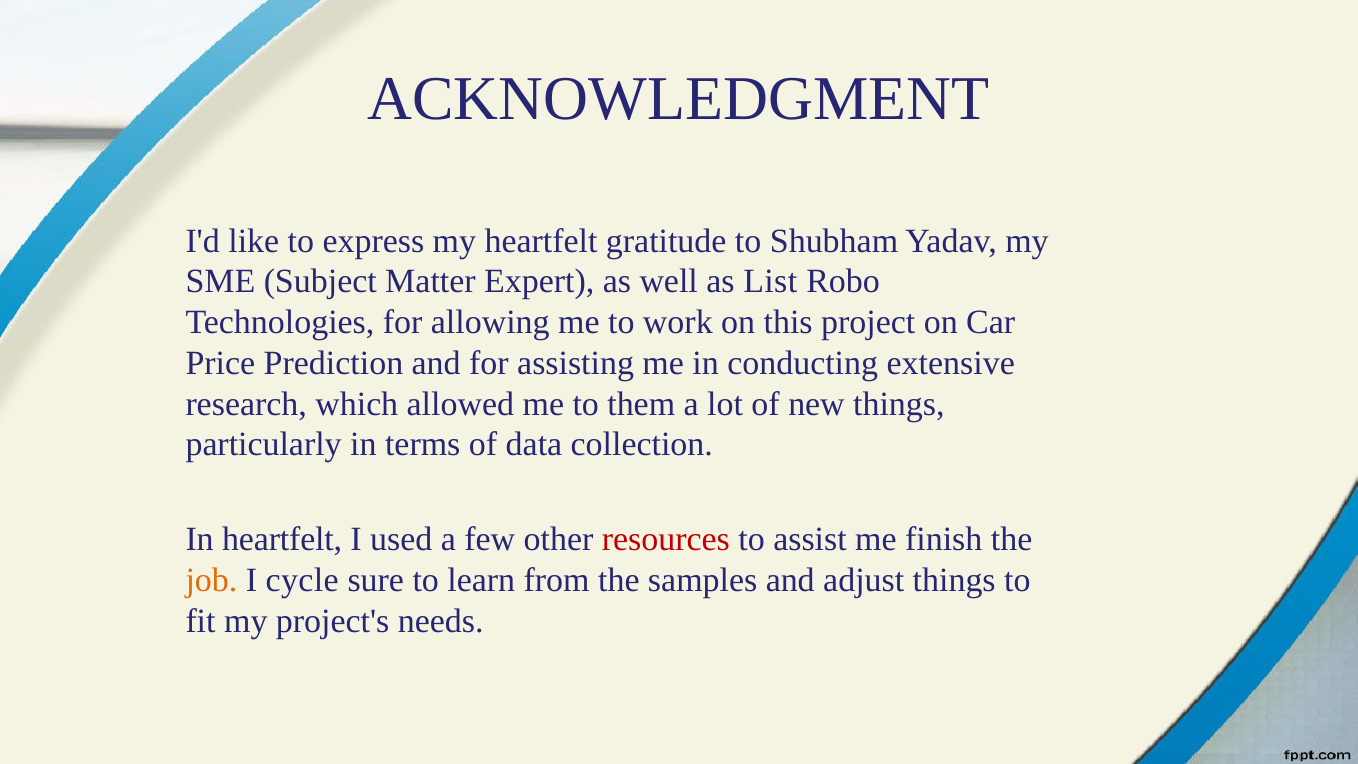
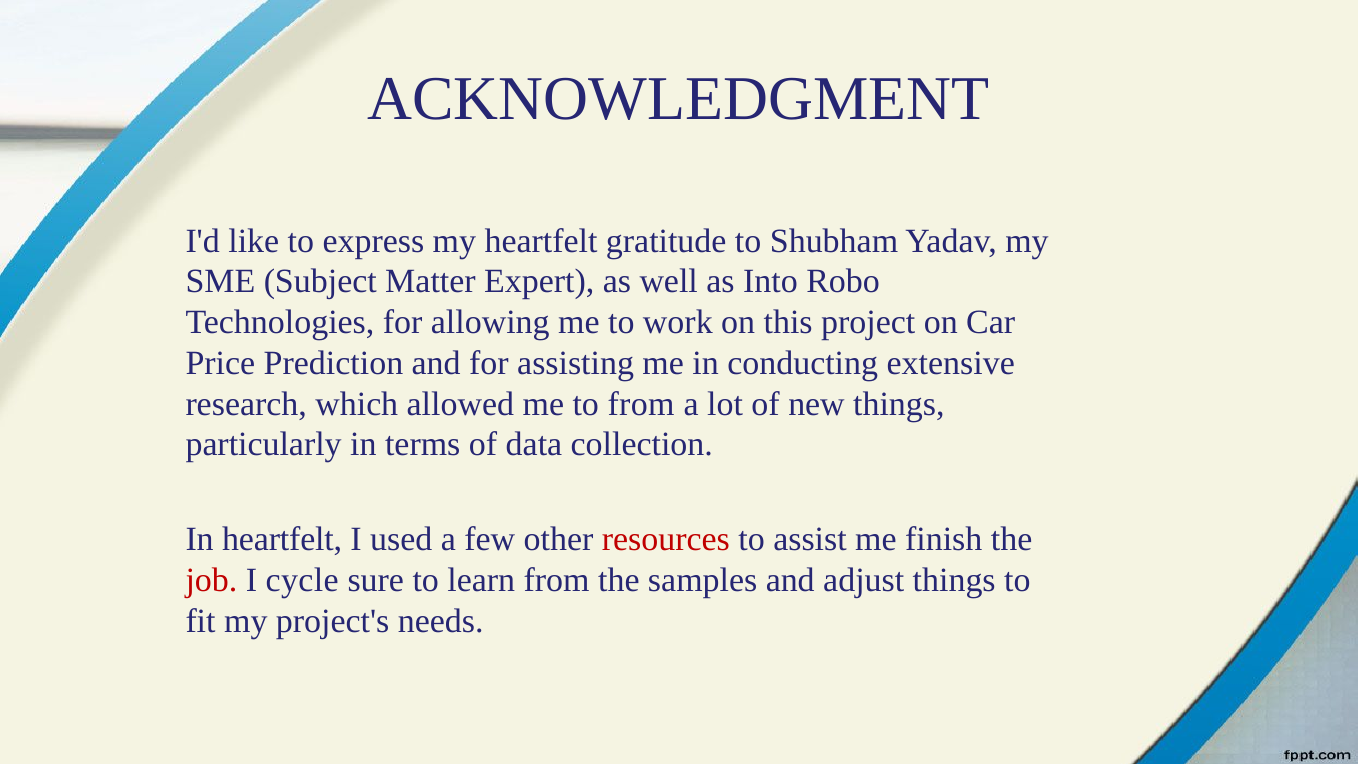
List: List -> Into
to them: them -> from
job colour: orange -> red
